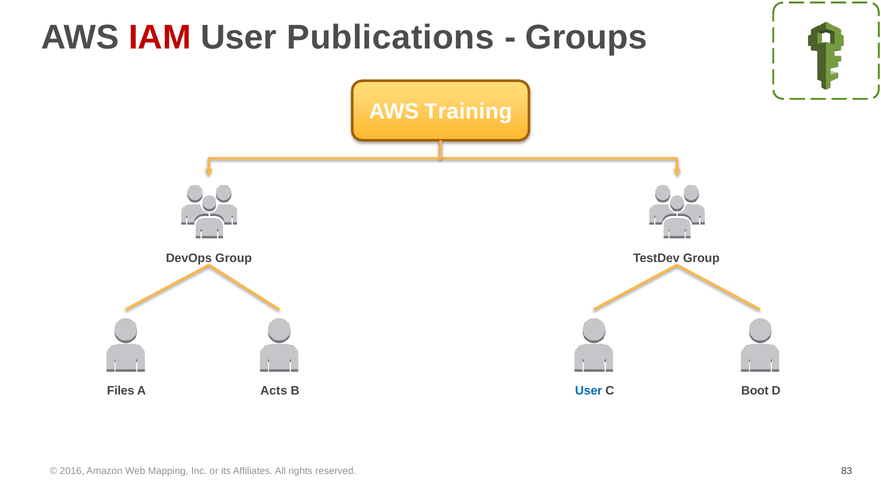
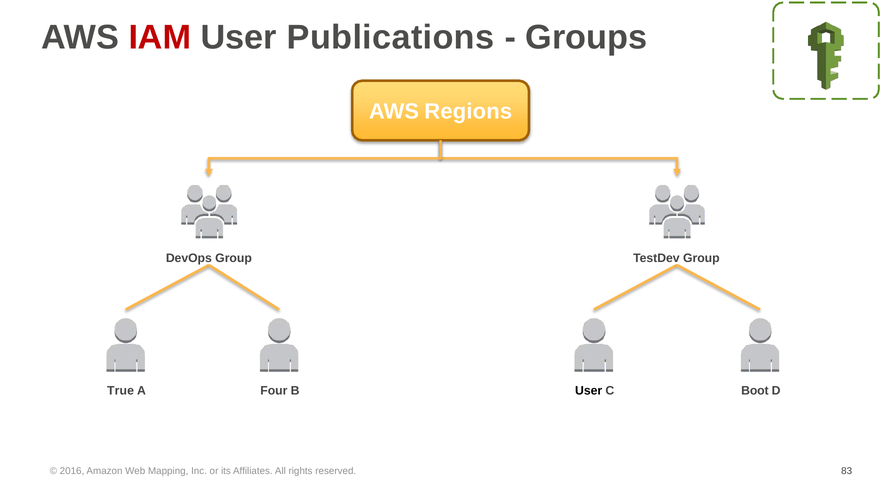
Training: Training -> Regions
Files: Files -> True
Acts: Acts -> Four
User at (589, 390) colour: blue -> black
